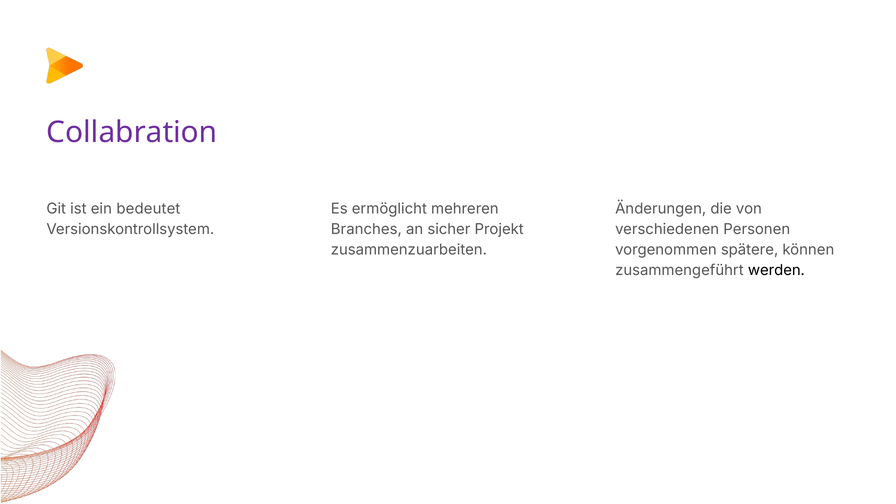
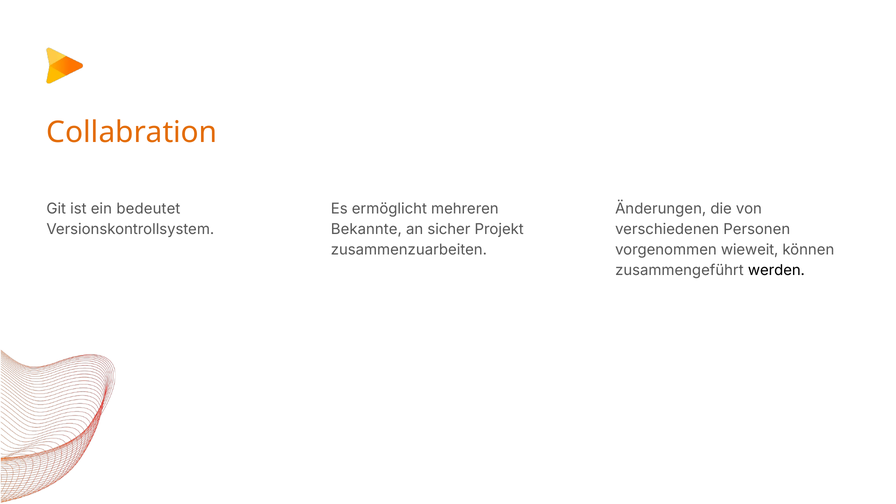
Collabration colour: purple -> orange
Branches: Branches -> Bekannte
spätere: spätere -> wieweit
